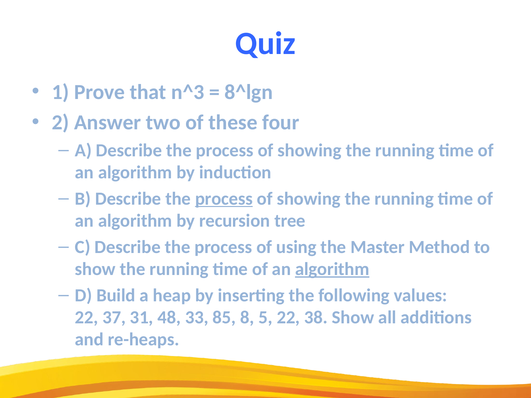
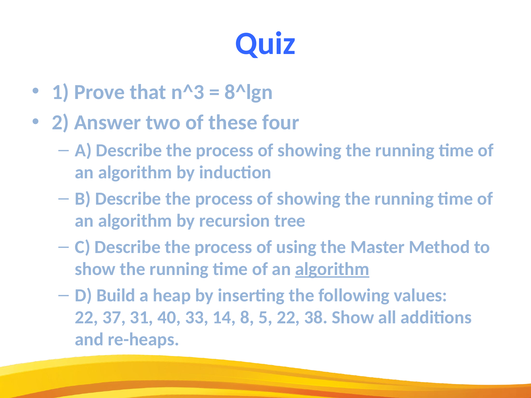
process at (224, 199) underline: present -> none
48: 48 -> 40
85: 85 -> 14
